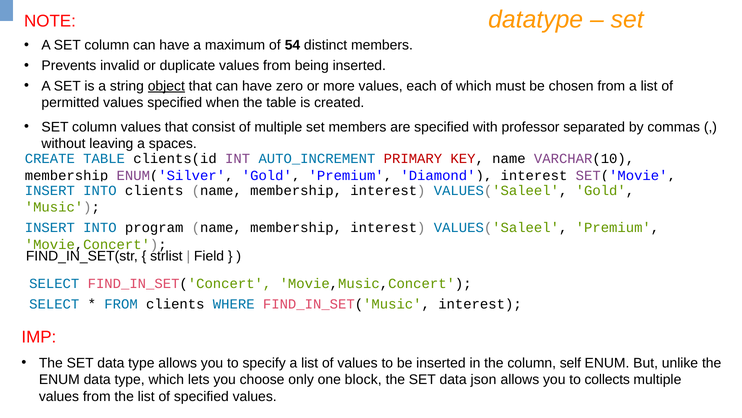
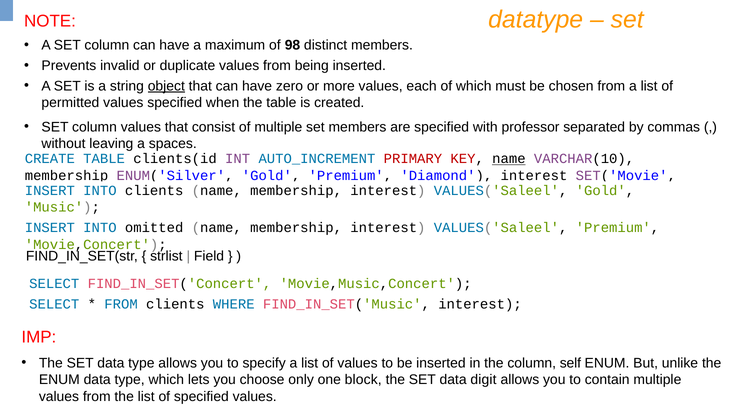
54: 54 -> 98
name at (509, 159) underline: none -> present
program: program -> omitted
json: json -> digit
collects: collects -> contain
